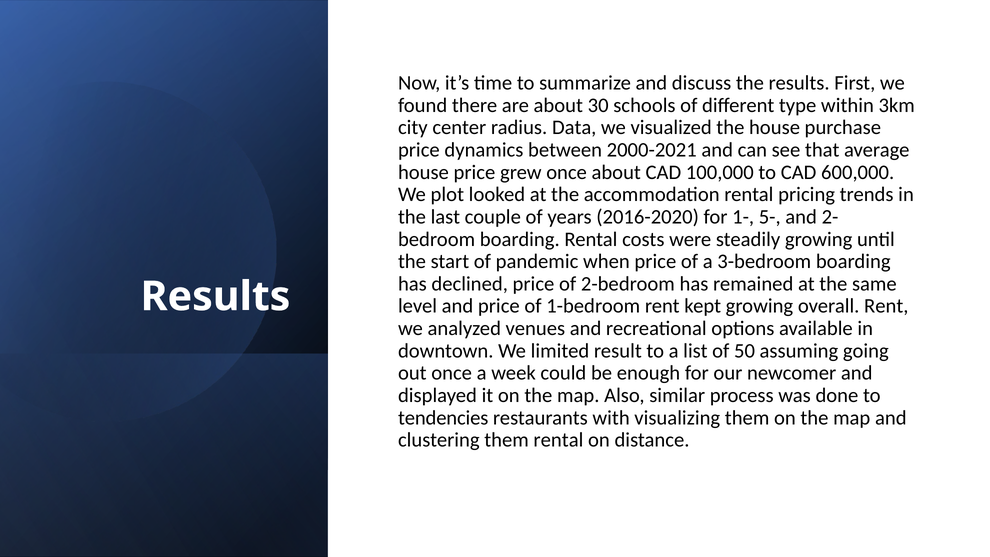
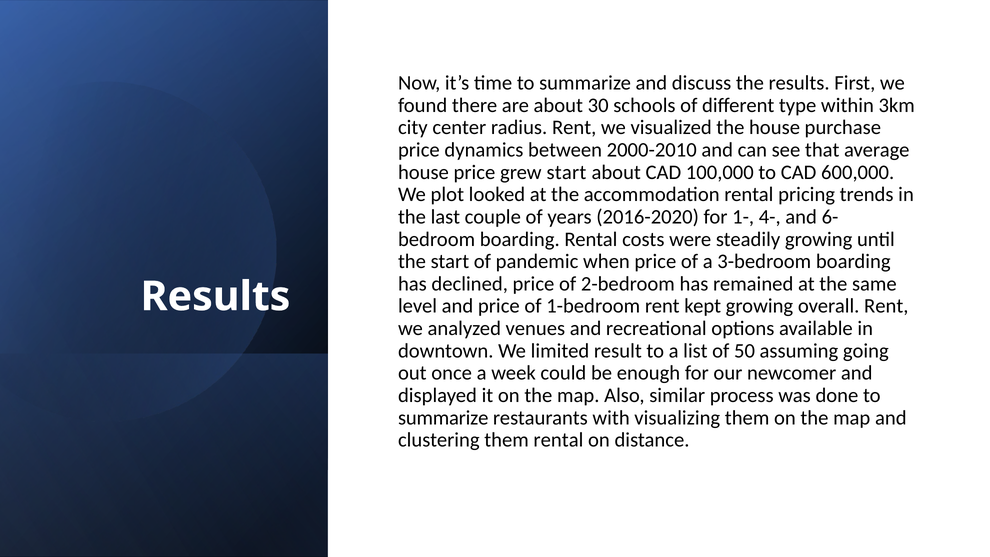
radius Data: Data -> Rent
2000-2021: 2000-2021 -> 2000-2010
grew once: once -> start
5-: 5- -> 4-
2-: 2- -> 6-
tendencies at (443, 418): tendencies -> summarize
